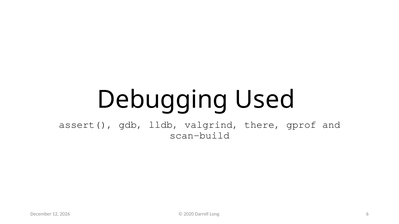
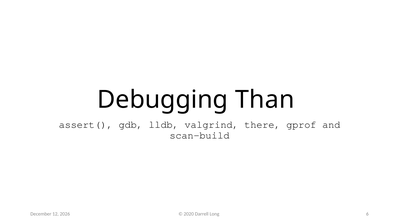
Used: Used -> Than
